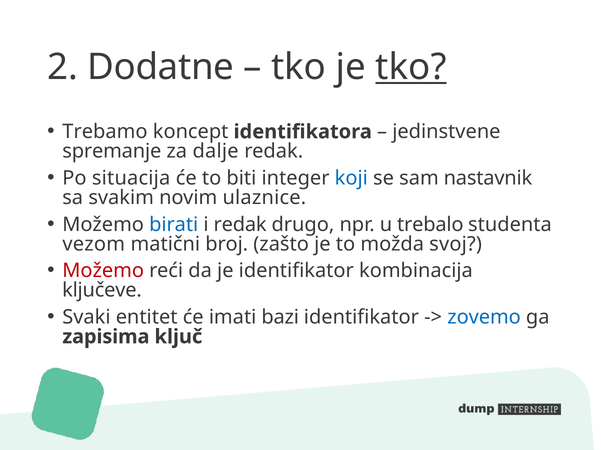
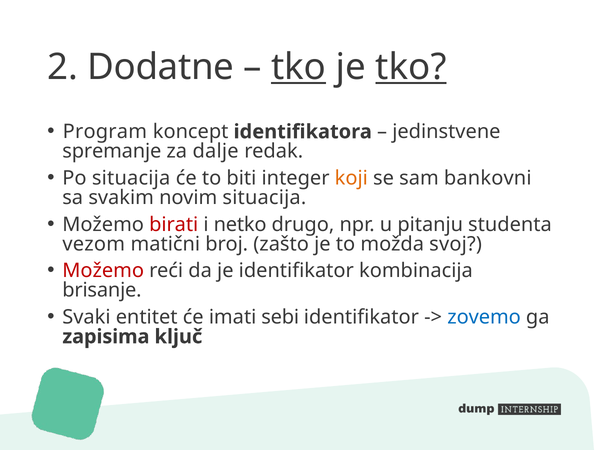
tko at (299, 67) underline: none -> present
Trebamo: Trebamo -> Program
koji colour: blue -> orange
nastavnik: nastavnik -> bankovni
novim ulaznice: ulaznice -> situacija
birati colour: blue -> red
i redak: redak -> netko
trebalo: trebalo -> pitanju
ključeve: ključeve -> brisanje
bazi: bazi -> sebi
